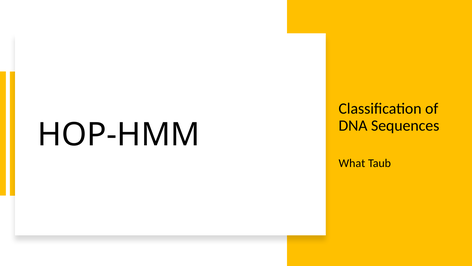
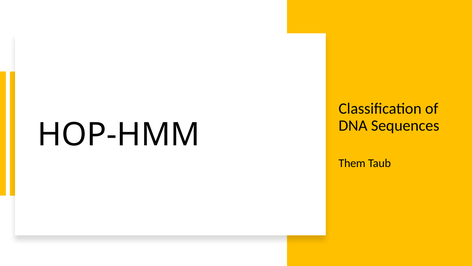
What: What -> Them
